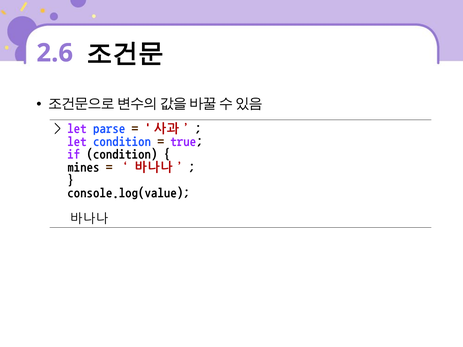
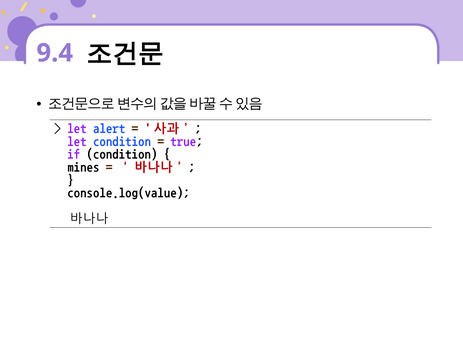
2.6: 2.6 -> 9.4
parse: parse -> alert
